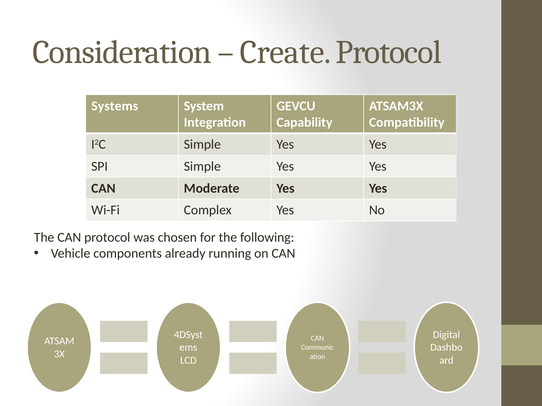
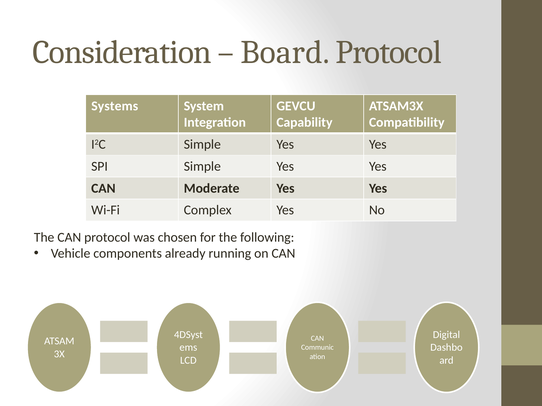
Create: Create -> Board
